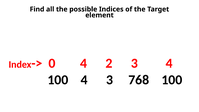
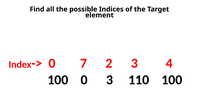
0 4: 4 -> 7
100 4: 4 -> 0
768: 768 -> 110
